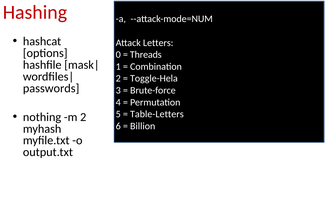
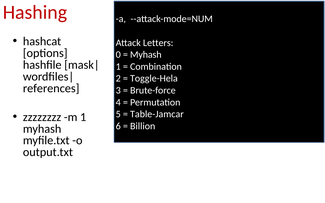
Threads at (146, 55): Threads -> Myhash
passwords: passwords -> references
Table-Letters: Table-Letters -> Table-Jamcar
nothing: nothing -> zzzzzzzz
m 2: 2 -> 1
